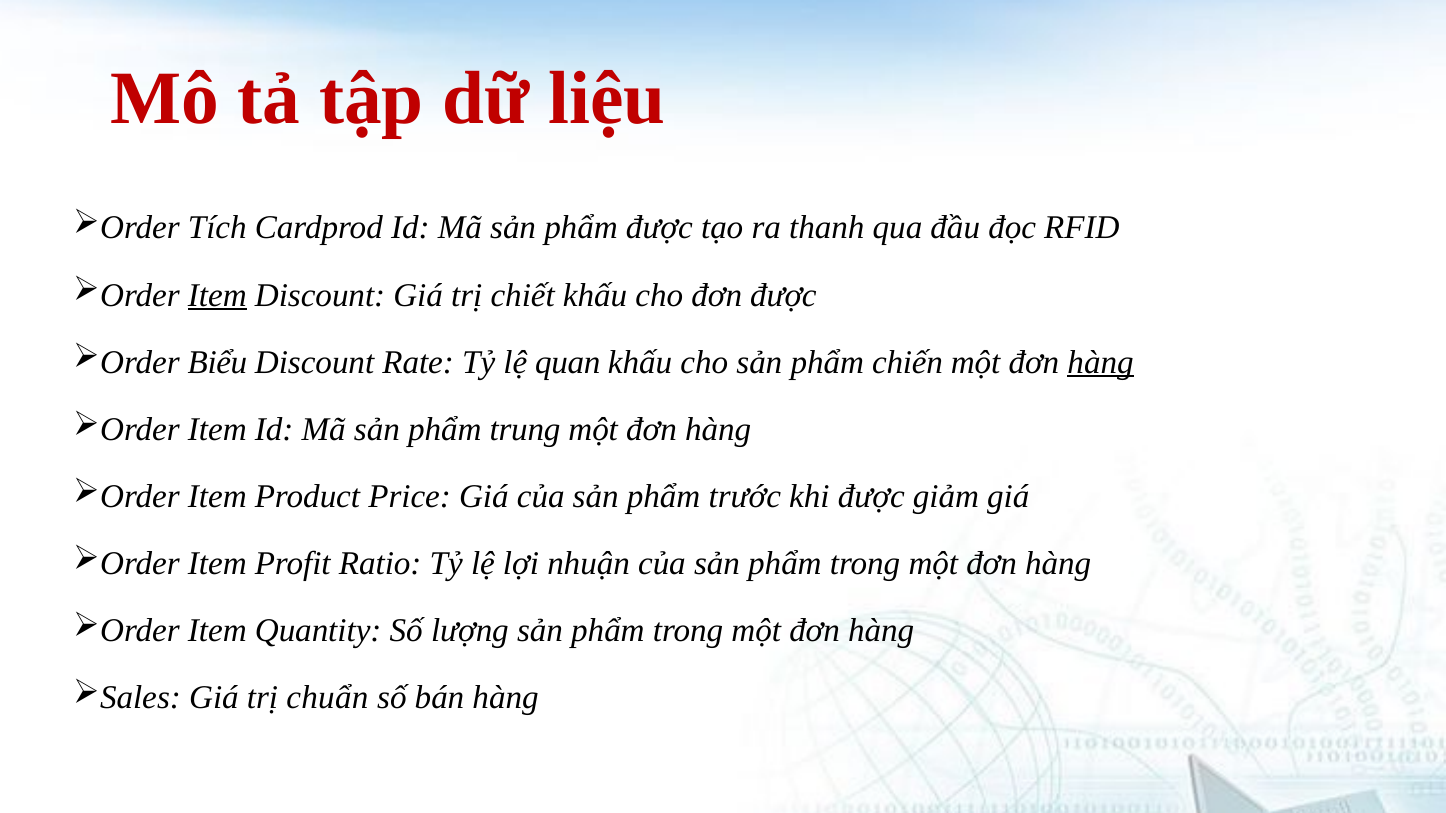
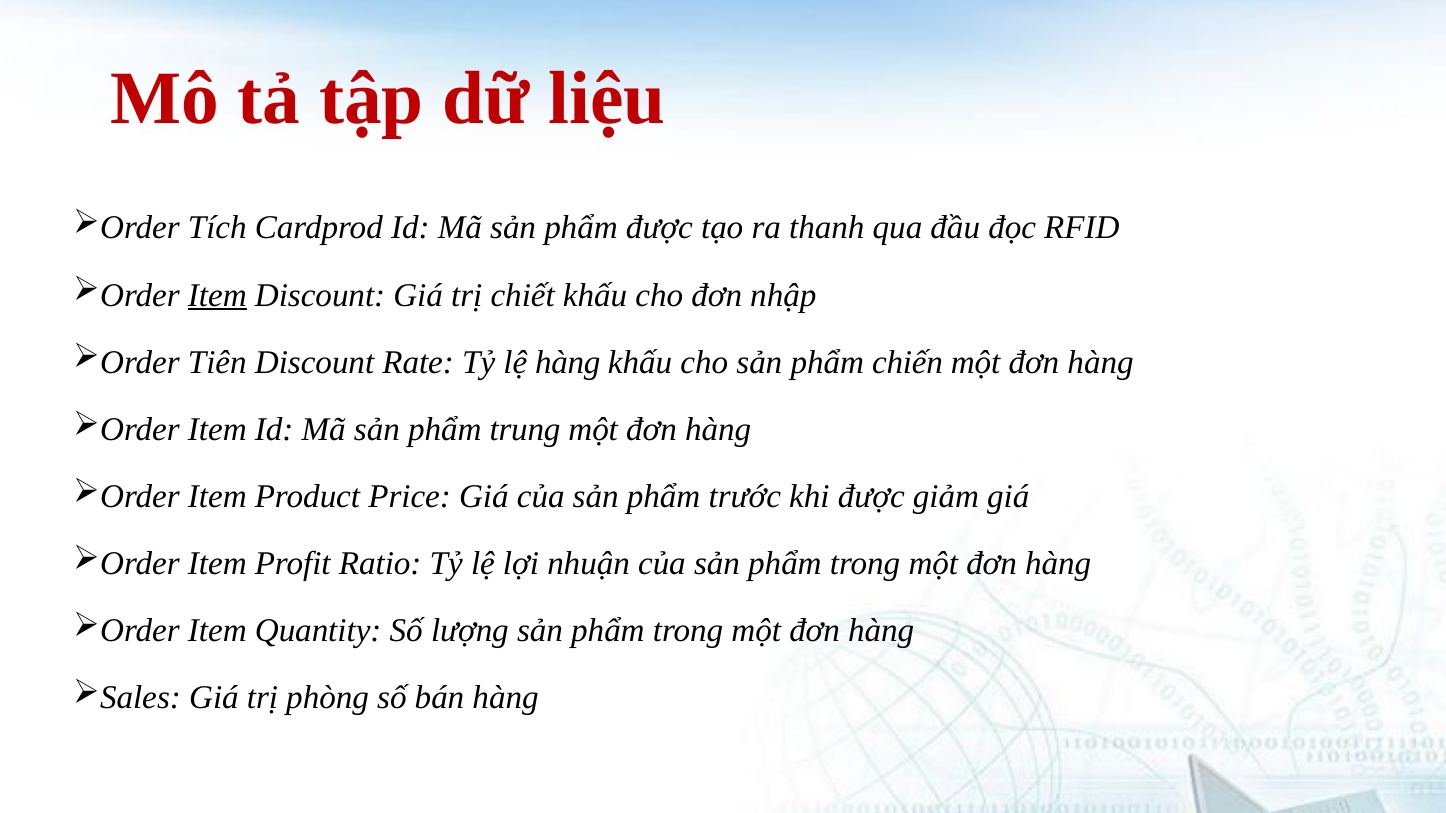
đơn được: được -> nhập
Biểu: Biểu -> Tiên
lệ quan: quan -> hàng
hàng at (1101, 362) underline: present -> none
chuẩn: chuẩn -> phòng
